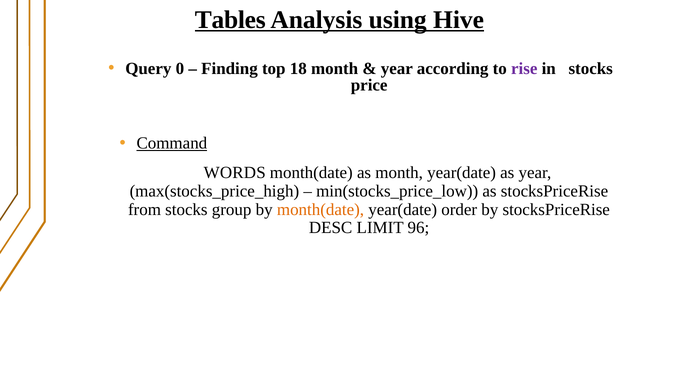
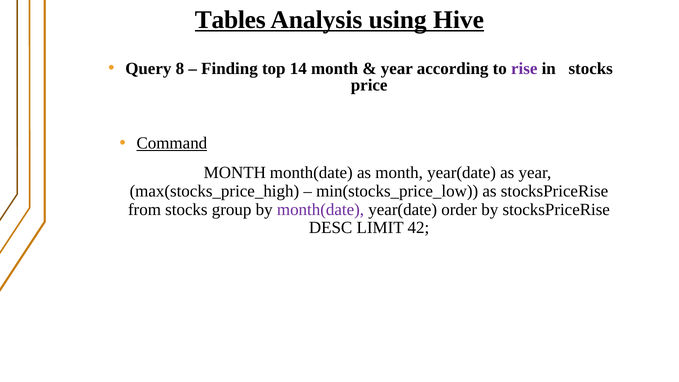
0: 0 -> 8
18: 18 -> 14
WORDS at (235, 173): WORDS -> MONTH
month(date at (320, 209) colour: orange -> purple
96: 96 -> 42
